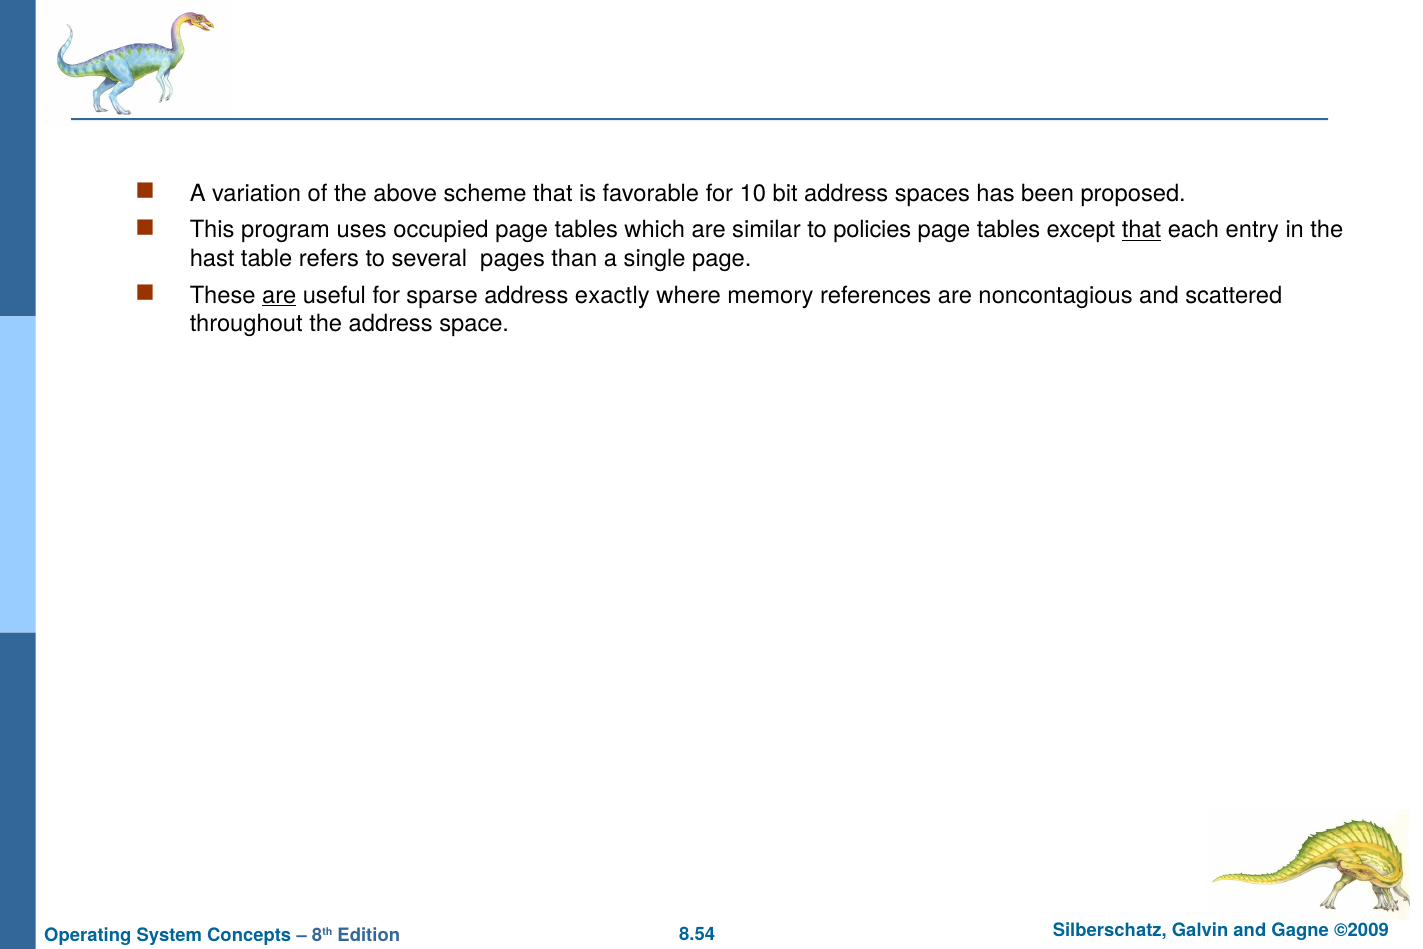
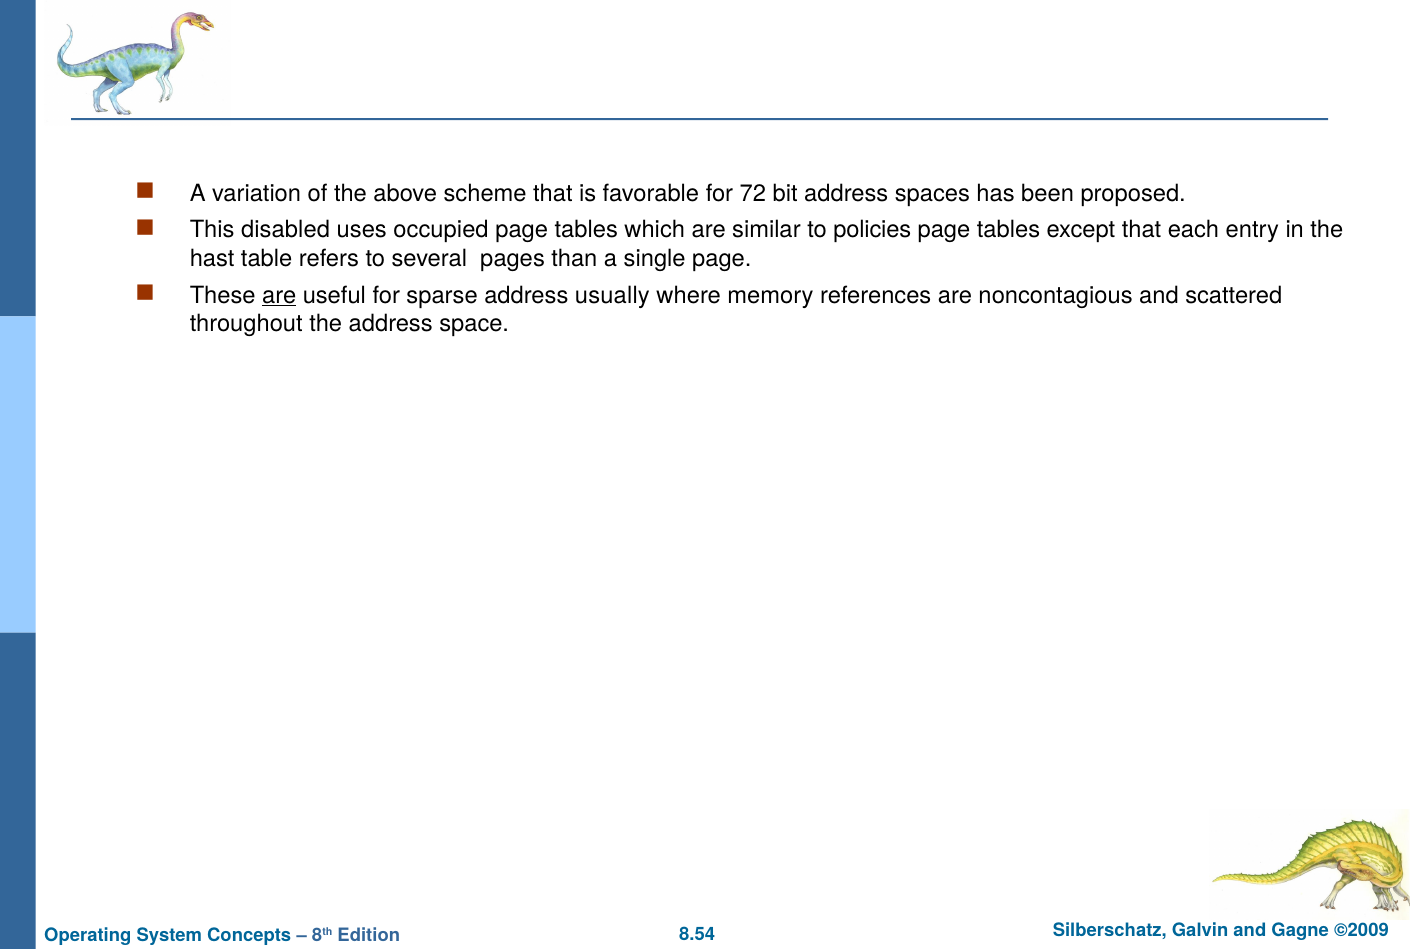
10: 10 -> 72
program: program -> disabled
that at (1142, 230) underline: present -> none
exactly: exactly -> usually
